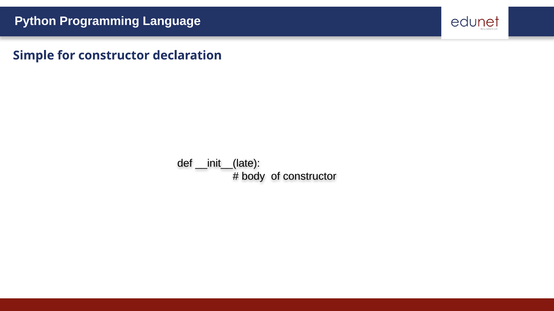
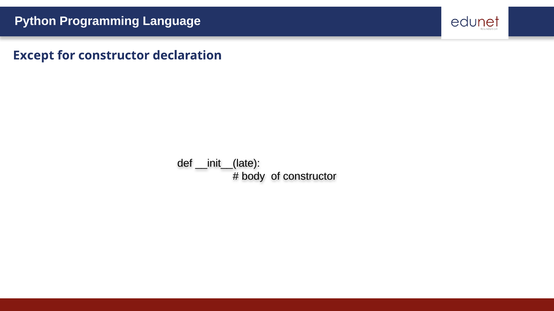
Simple: Simple -> Except
